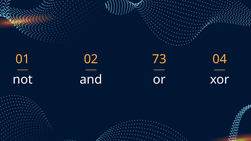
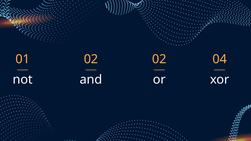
02 73: 73 -> 02
